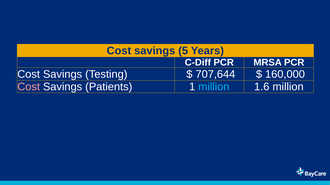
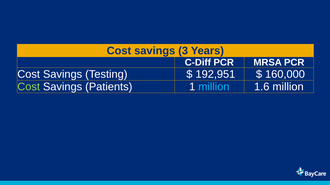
5: 5 -> 3
707,644: 707,644 -> 192,951
Cost at (29, 87) colour: pink -> light green
